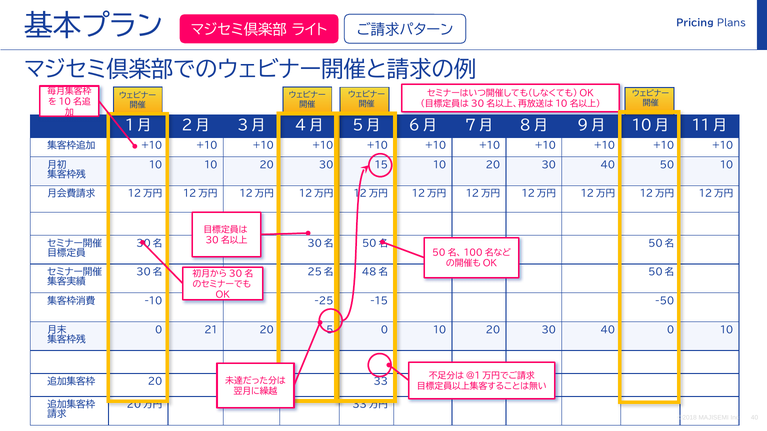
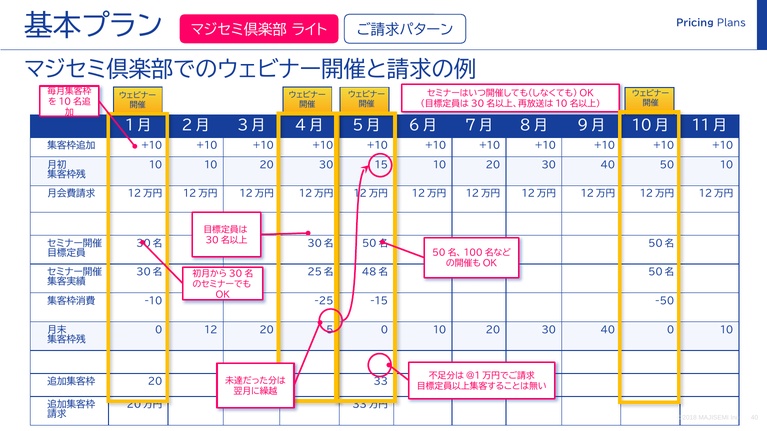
21: 21 -> 12
